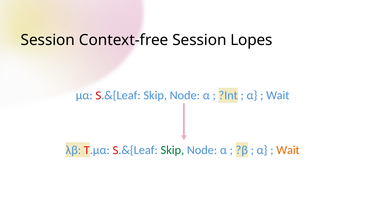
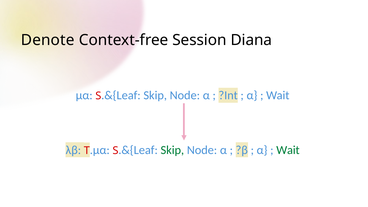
Session at (48, 40): Session -> Denote
Lopes: Lopes -> Diana
Wait at (288, 150) colour: orange -> green
